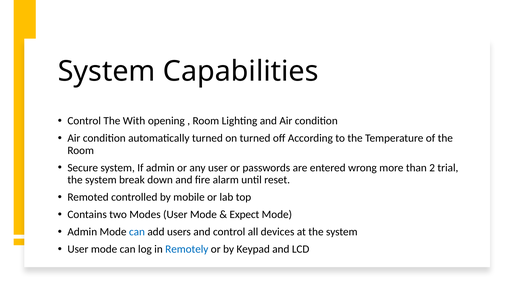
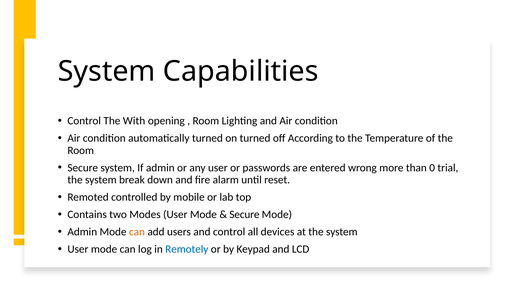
2: 2 -> 0
Expect at (244, 215): Expect -> Secure
can at (137, 232) colour: blue -> orange
